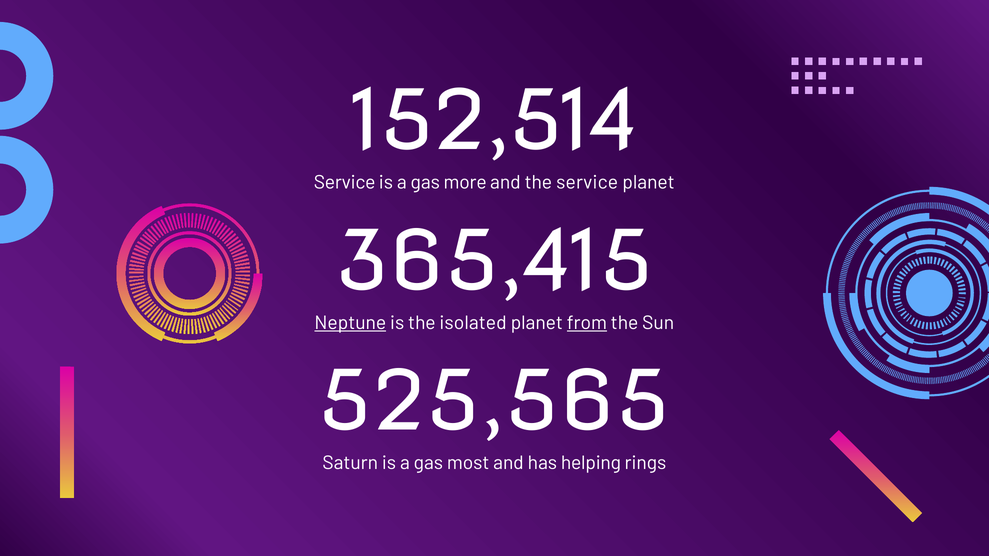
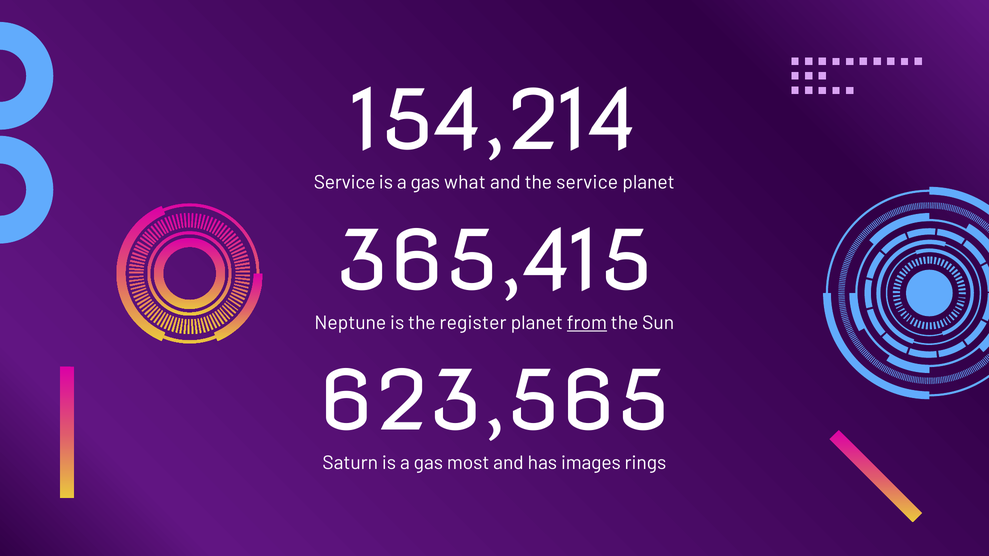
152,514: 152,514 -> 154,214
more: more -> what
Neptune underline: present -> none
isolated: isolated -> register
525,565: 525,565 -> 623,565
helping: helping -> images
